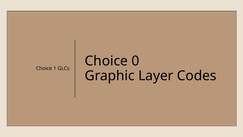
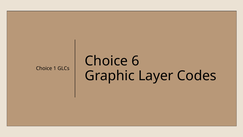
0: 0 -> 6
